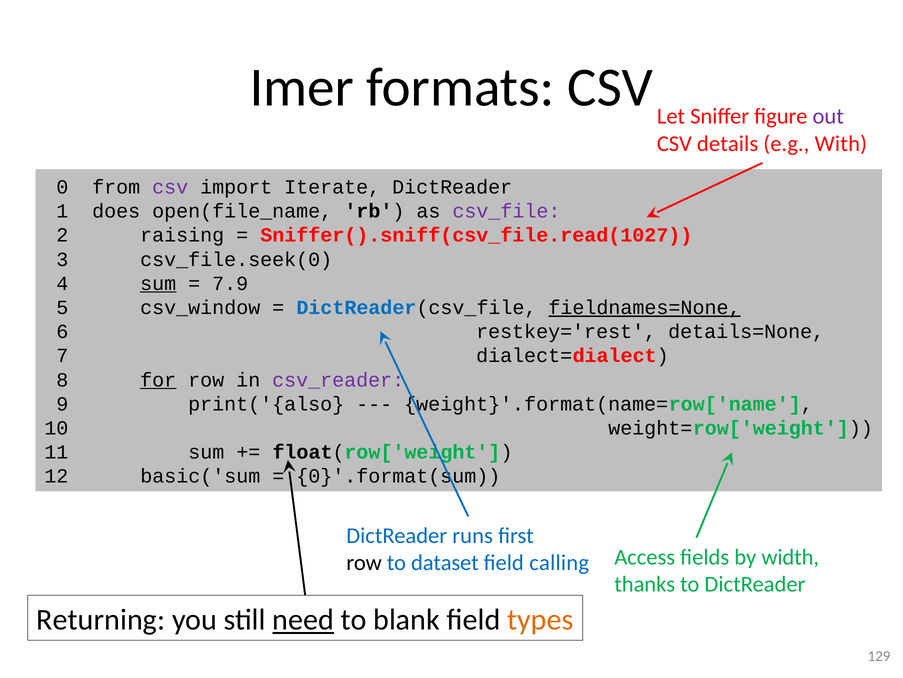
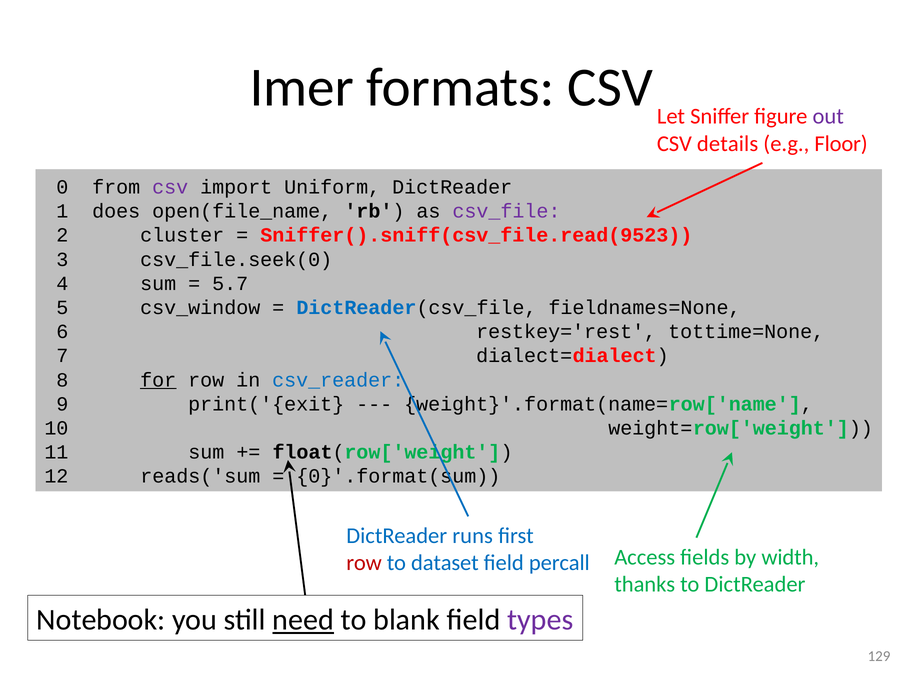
With: With -> Floor
Iterate: Iterate -> Uniform
raising: raising -> cluster
Sniffer().sniff(csv_file.read(1027: Sniffer().sniff(csv_file.read(1027 -> Sniffer().sniff(csv_file.read(9523
sum at (158, 283) underline: present -> none
7.9: 7.9 -> 5.7
fieldnames=None underline: present -> none
details=None: details=None -> tottime=None
csv_reader colour: purple -> blue
print('{also: print('{also -> print('{exit
basic('sum: basic('sum -> reads('sum
row at (364, 562) colour: black -> red
calling: calling -> percall
Returning: Returning -> Notebook
types colour: orange -> purple
